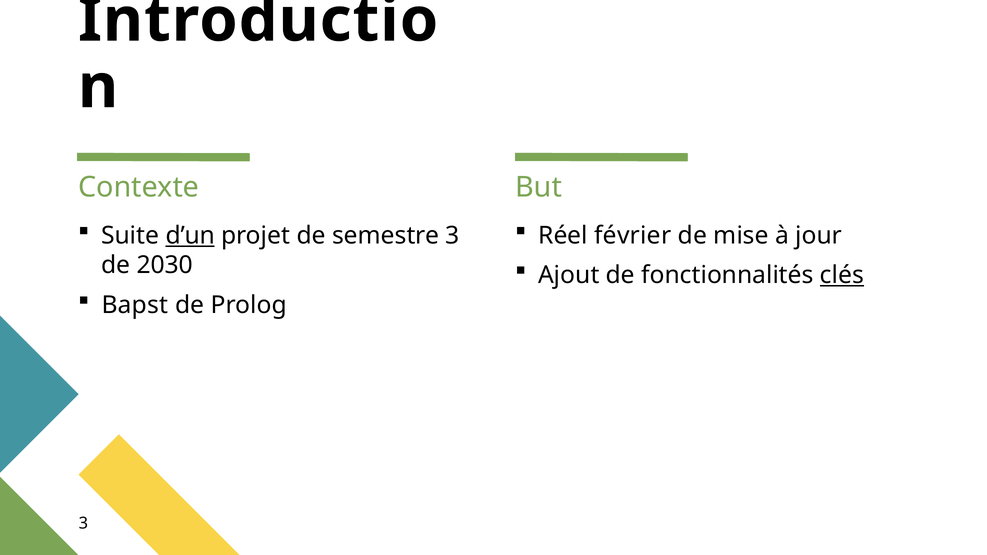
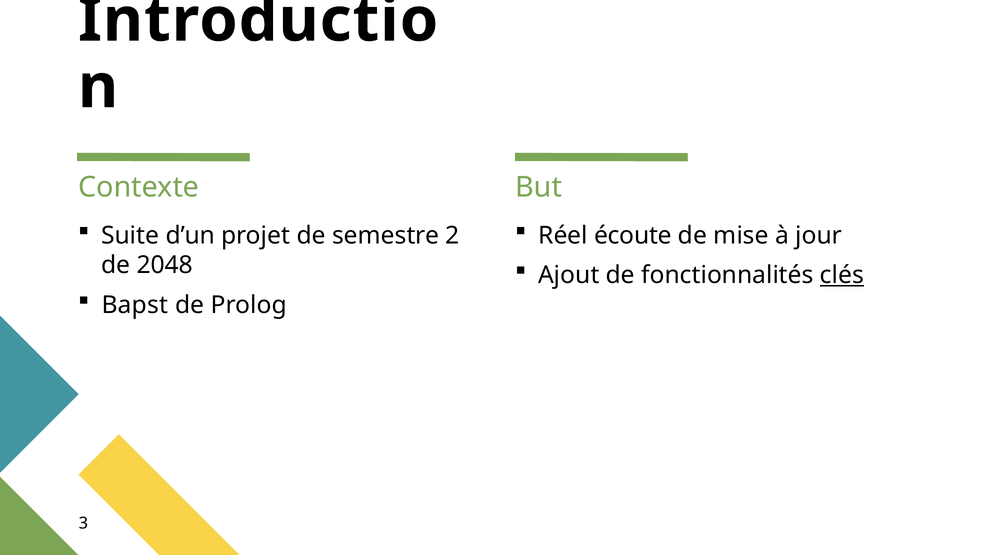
d’un underline: present -> none
semestre 3: 3 -> 2
février: février -> écoute
2030: 2030 -> 2048
